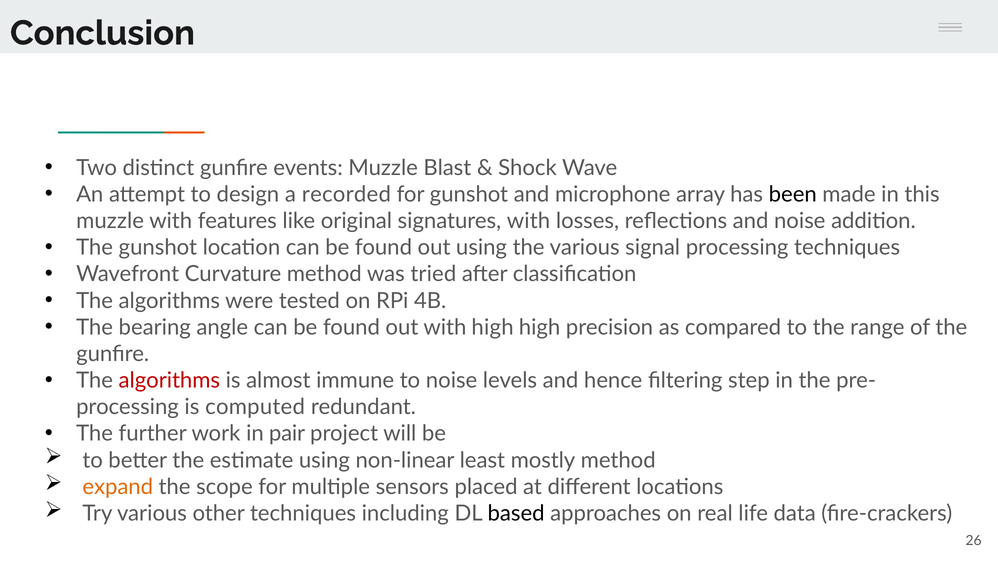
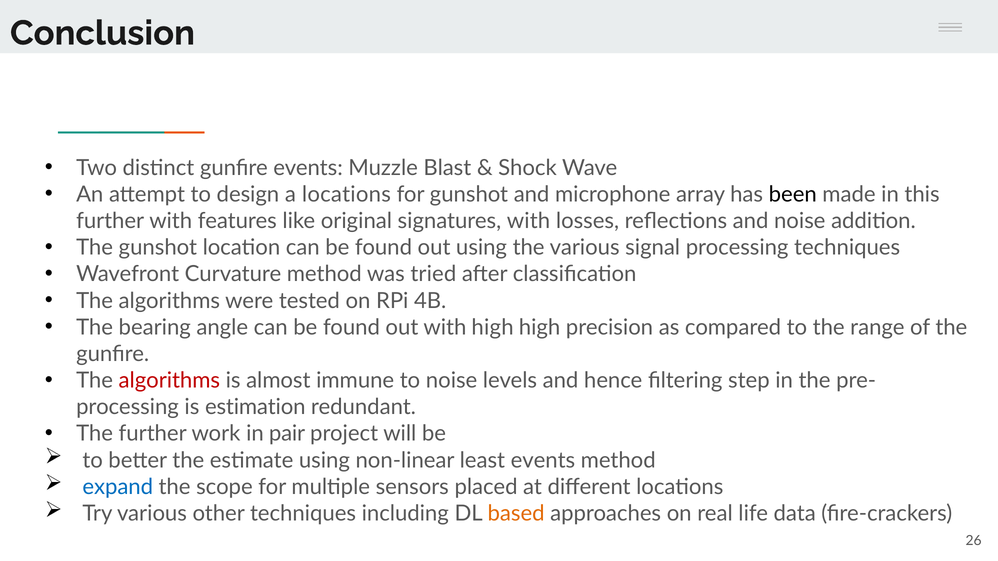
a recorded: recorded -> locations
muzzle at (110, 221): muzzle -> further
computed: computed -> estimation
least mostly: mostly -> events
expand colour: orange -> blue
based colour: black -> orange
